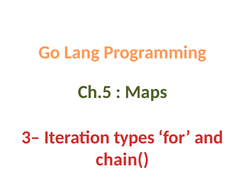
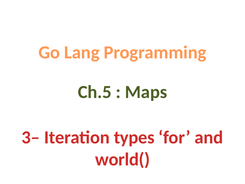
chain(: chain( -> world(
